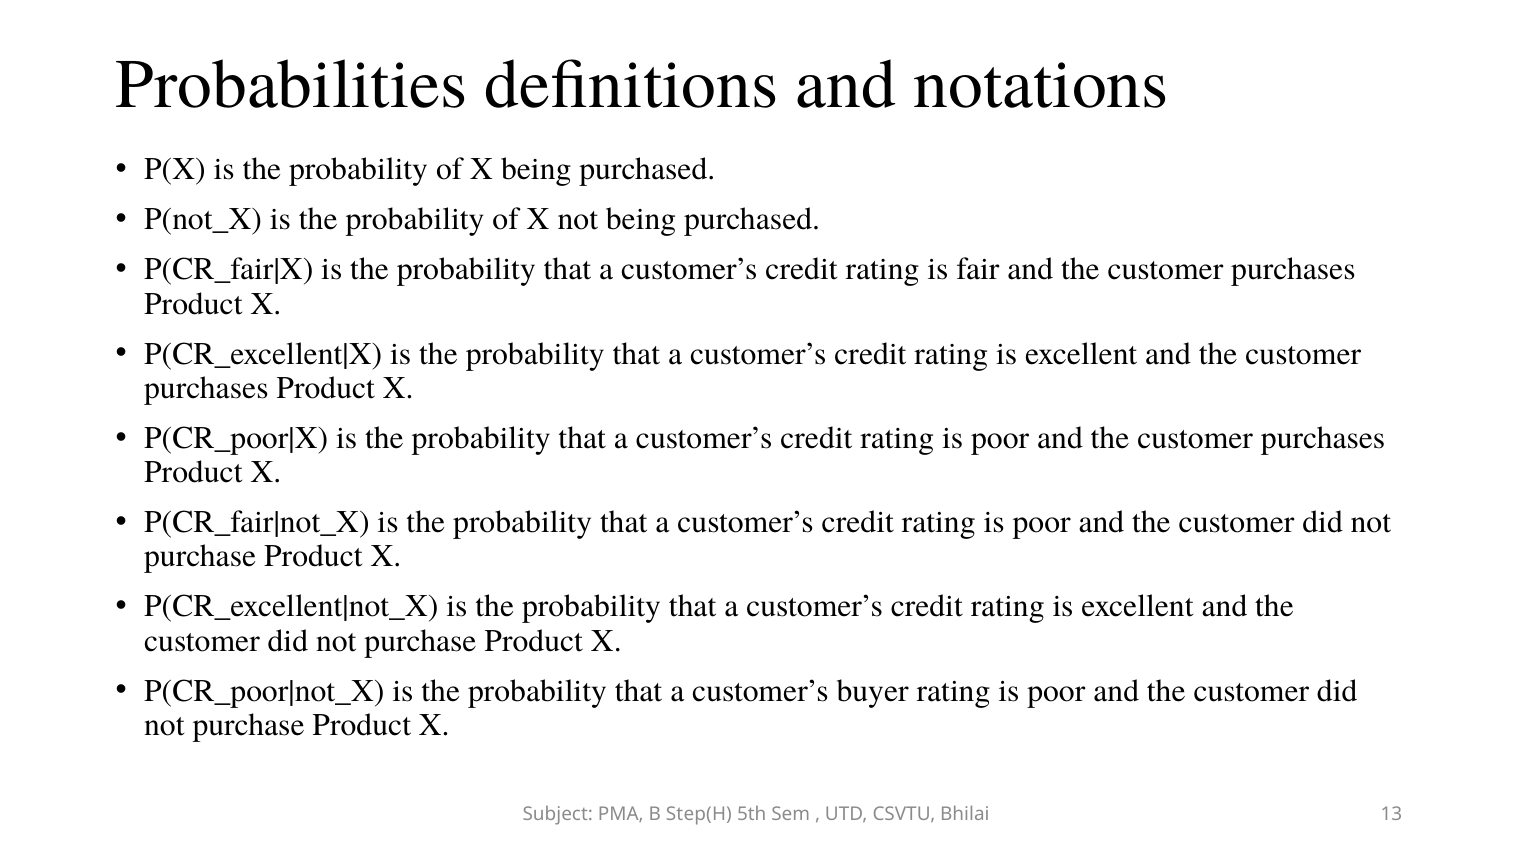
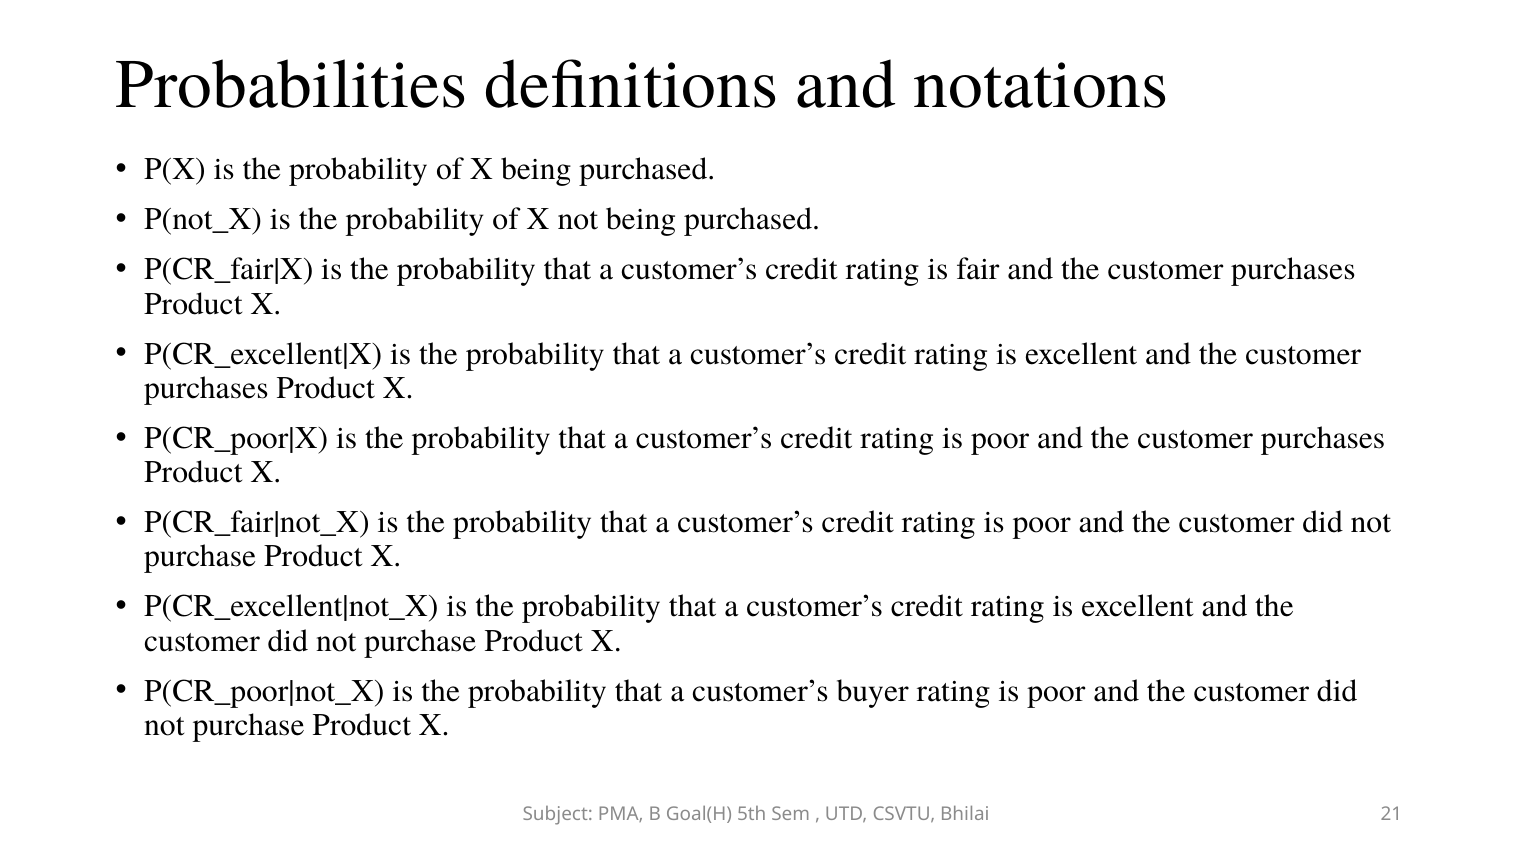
Step(H: Step(H -> Goal(H
13: 13 -> 21
